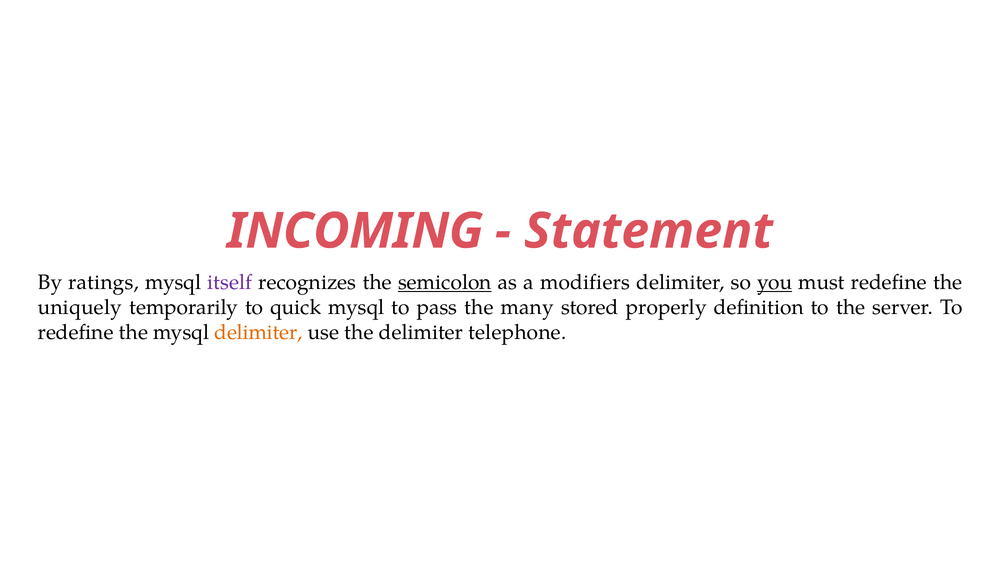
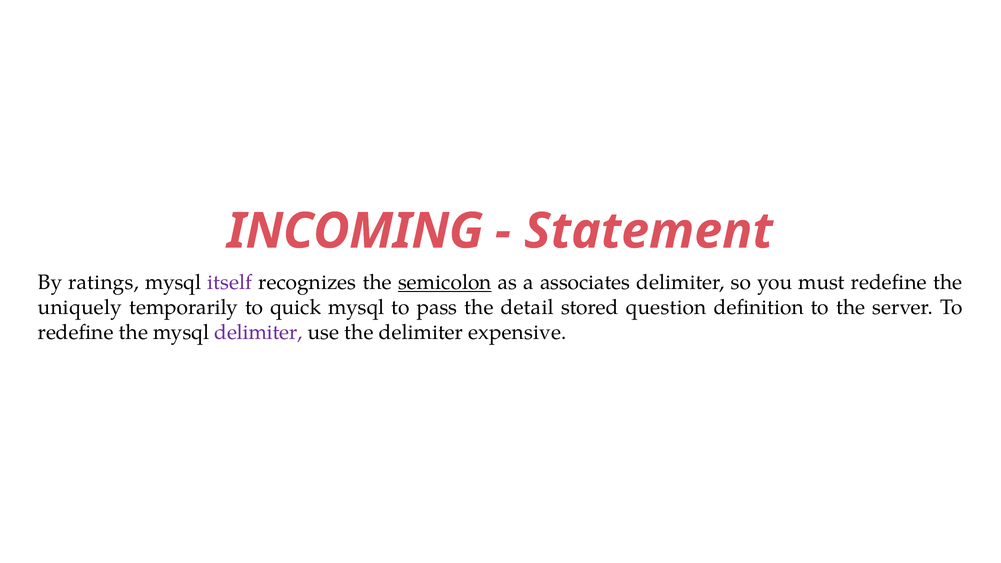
modifiers: modifiers -> associates
you underline: present -> none
many: many -> detail
properly: properly -> question
delimiter at (258, 333) colour: orange -> purple
telephone: telephone -> expensive
